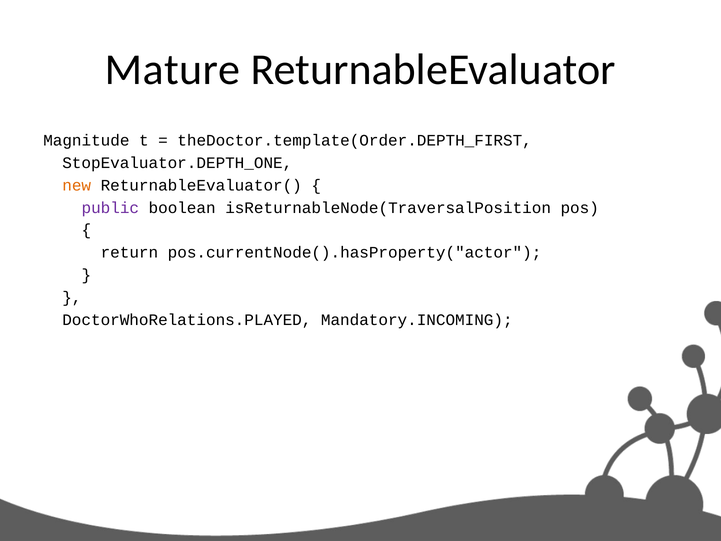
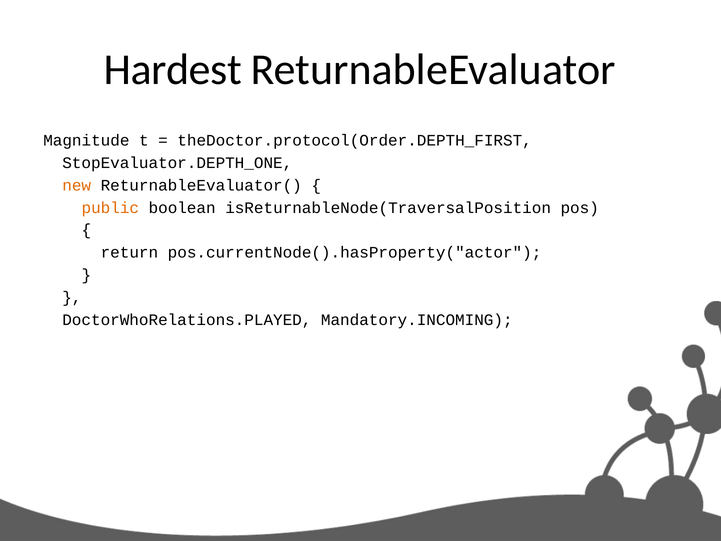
Mature: Mature -> Hardest
theDoctor.template(Order.DEPTH_FIRST: theDoctor.template(Order.DEPTH_FIRST -> theDoctor.protocol(Order.DEPTH_FIRST
public colour: purple -> orange
